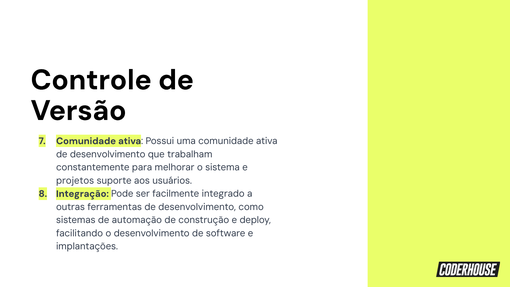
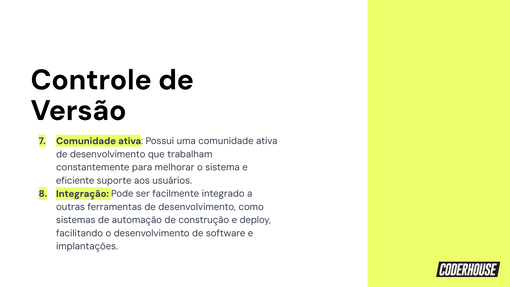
projetos: projetos -> eficiente
